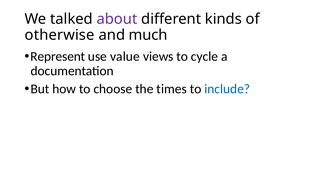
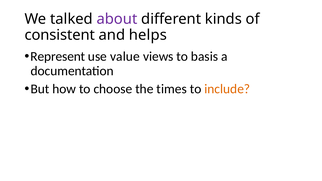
otherwise: otherwise -> consistent
much: much -> helps
cycle: cycle -> basis
include colour: blue -> orange
